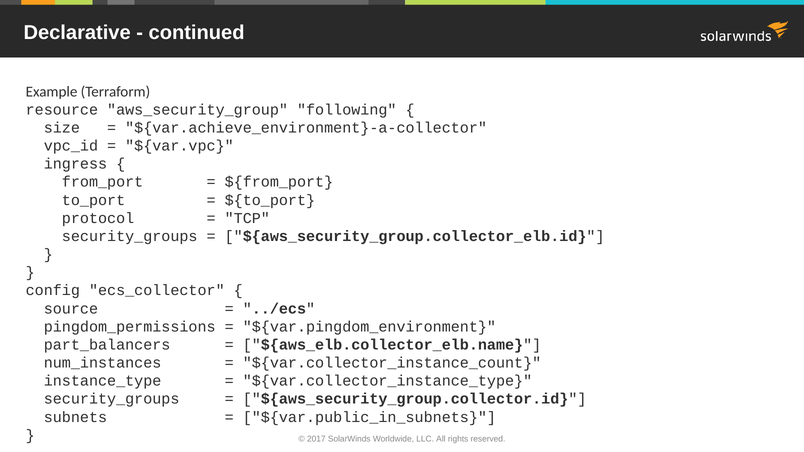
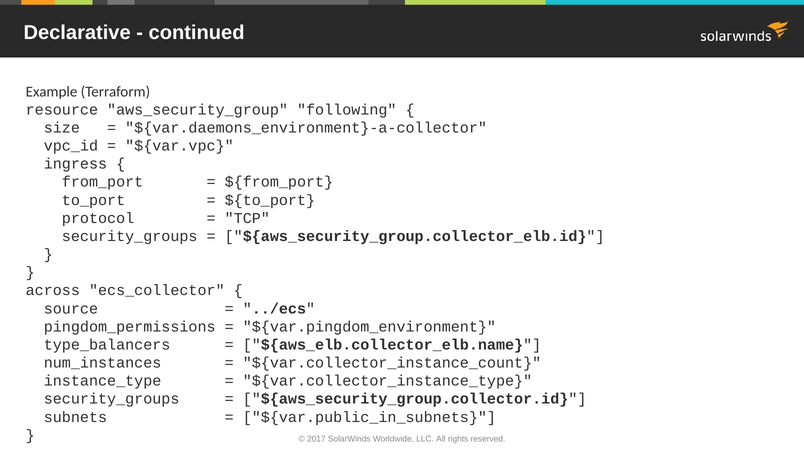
${var.achieve_environment}-a-collector: ${var.achieve_environment}-a-collector -> ${var.daemons_environment}-a-collector
config: config -> across
part_balancers: part_balancers -> type_balancers
